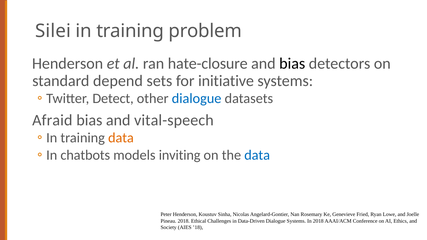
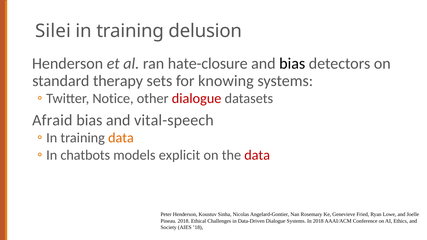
problem: problem -> delusion
depend: depend -> therapy
initiative: initiative -> knowing
Detect: Detect -> Notice
dialogue at (197, 99) colour: blue -> red
inviting: inviting -> explicit
data at (257, 155) colour: blue -> red
